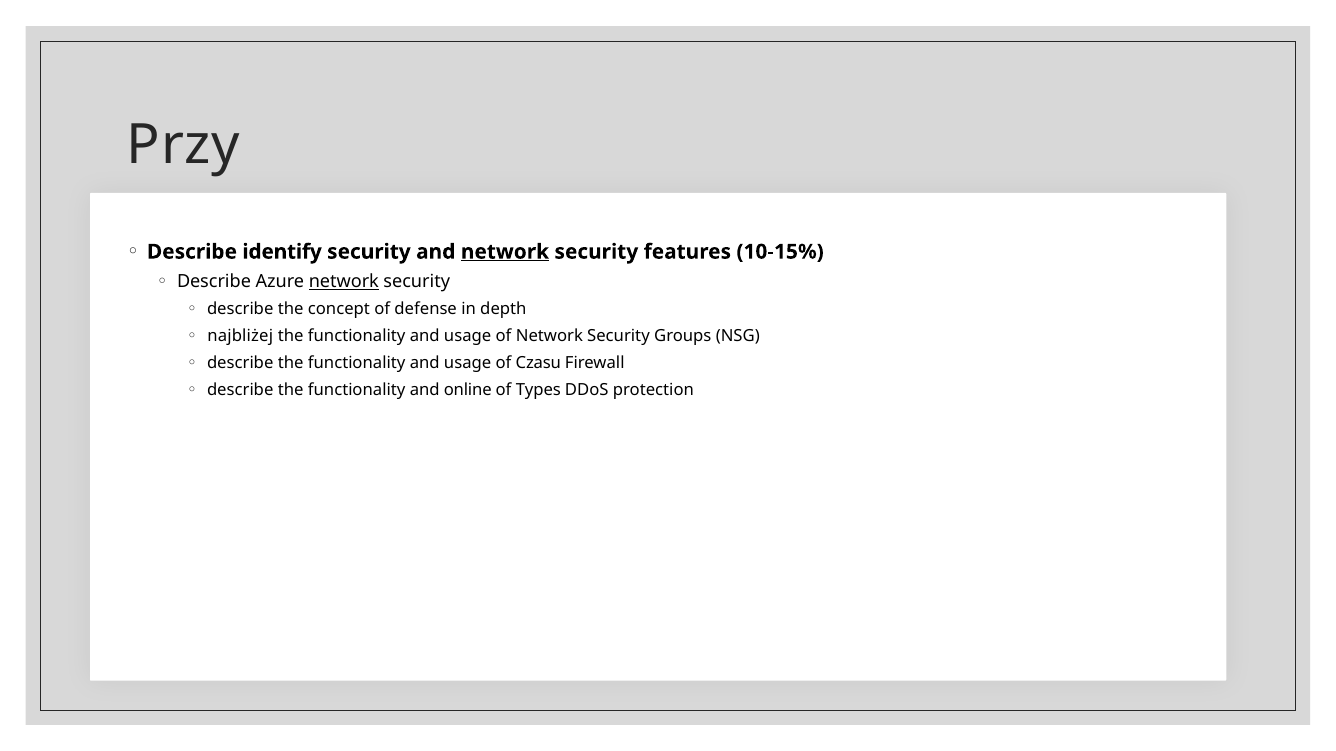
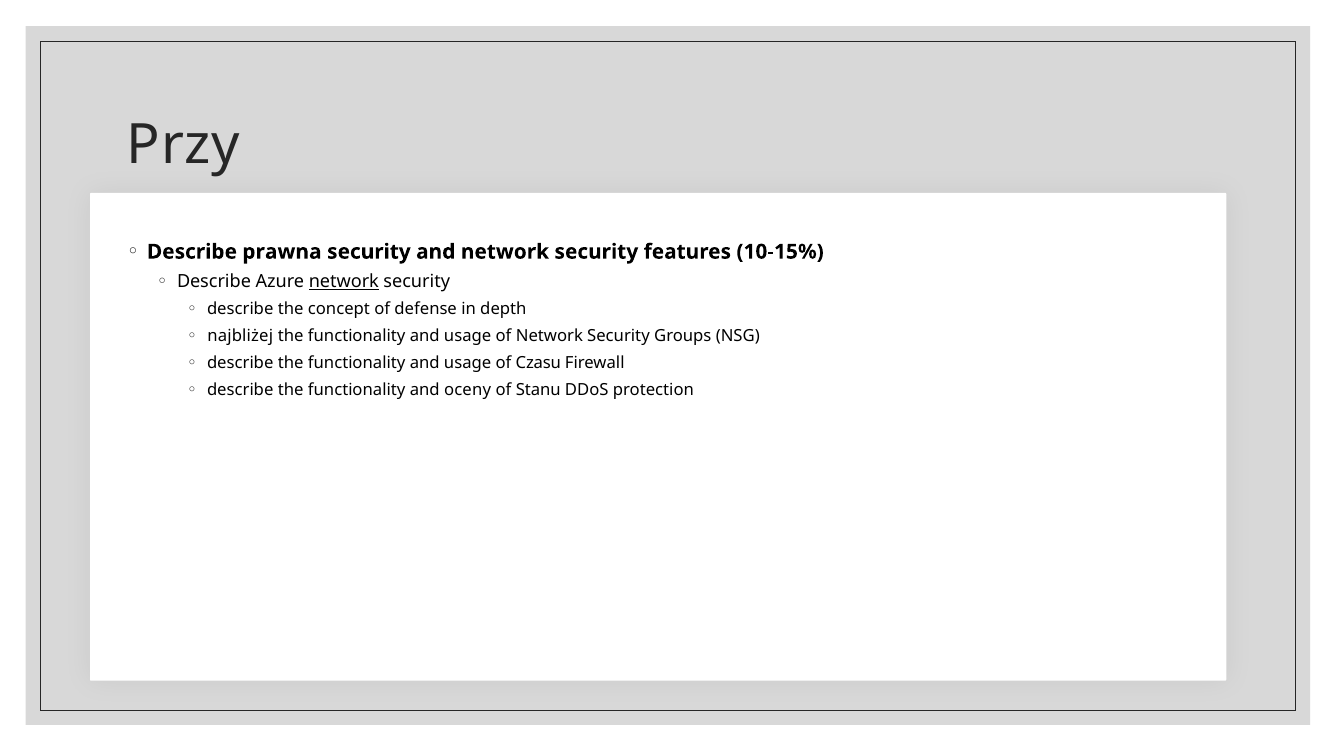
identify: identify -> prawna
network at (505, 252) underline: present -> none
online: online -> oceny
Types: Types -> Stanu
